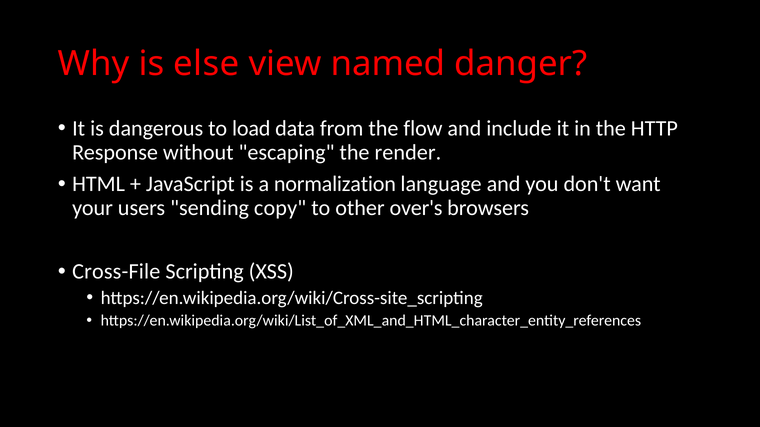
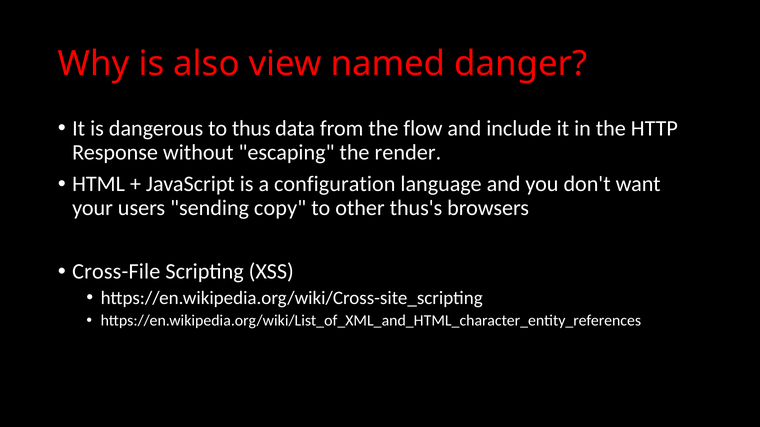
else: else -> also
load: load -> thus
normalization: normalization -> configuration
over's: over's -> thus's
